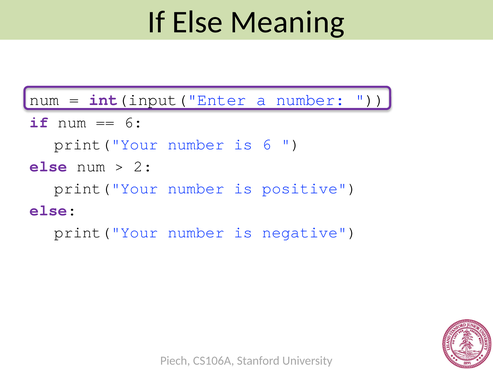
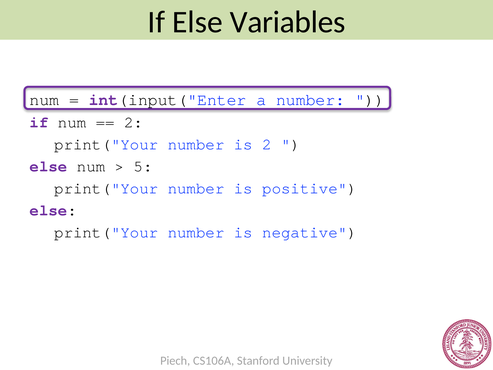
Meaning: Meaning -> Variables
6 at (134, 122): 6 -> 2
is 6: 6 -> 2
2: 2 -> 5
